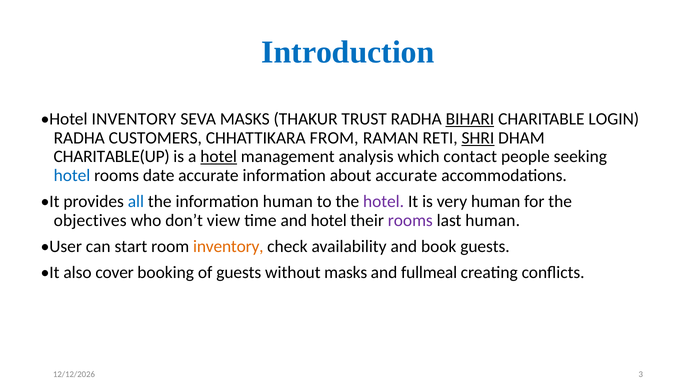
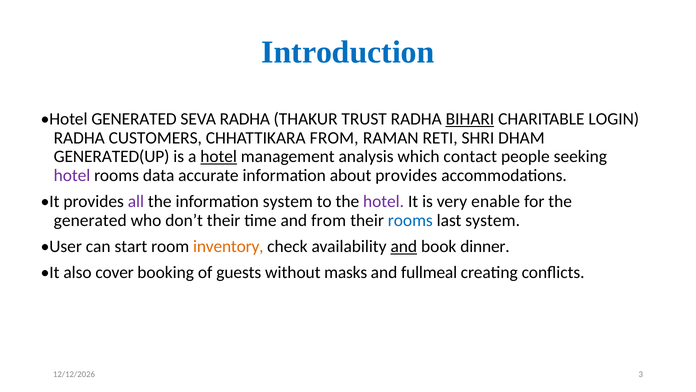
Hotel INVENTORY: INVENTORY -> GENERATED
SEVA MASKS: MASKS -> RADHA
SHRI underline: present -> none
CHARITABLE(UP: CHARITABLE(UP -> GENERATED(UP
hotel at (72, 175) colour: blue -> purple
date: date -> data
about accurate: accurate -> provides
all colour: blue -> purple
information human: human -> system
very human: human -> enable
objectives at (90, 220): objectives -> generated
don’t view: view -> their
and hotel: hotel -> from
rooms at (410, 220) colour: purple -> blue
last human: human -> system
and at (404, 246) underline: none -> present
book guests: guests -> dinner
